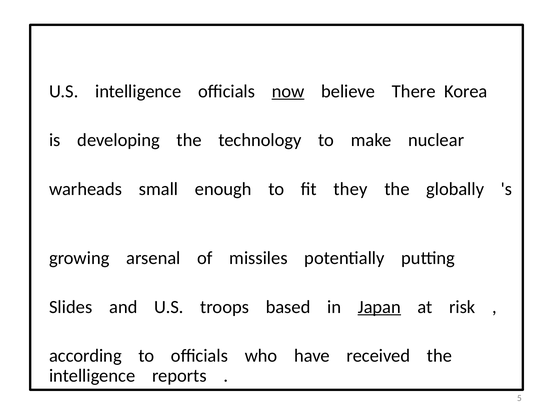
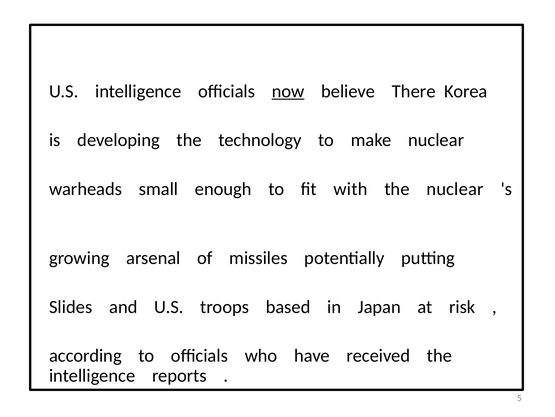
they: they -> with
the globally: globally -> nuclear
Japan underline: present -> none
